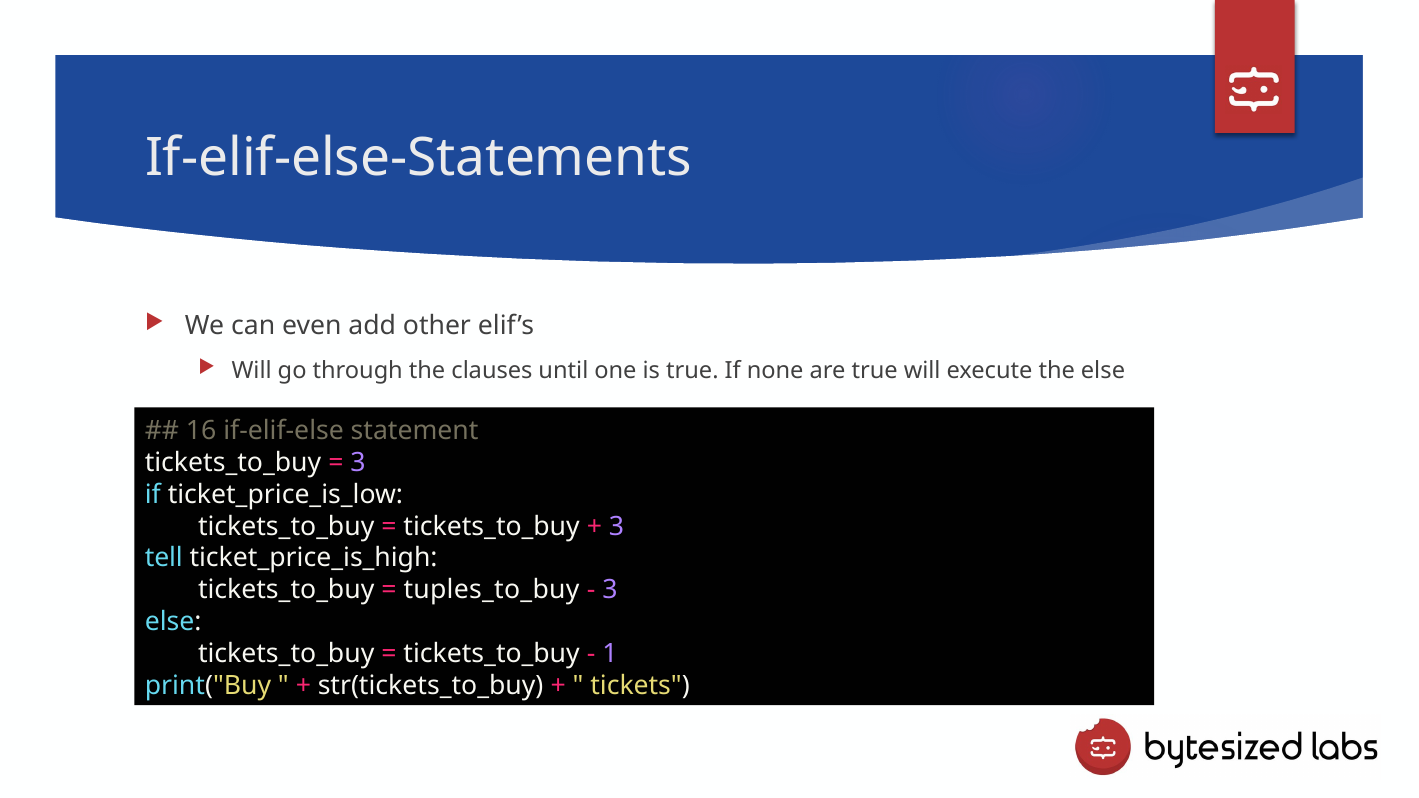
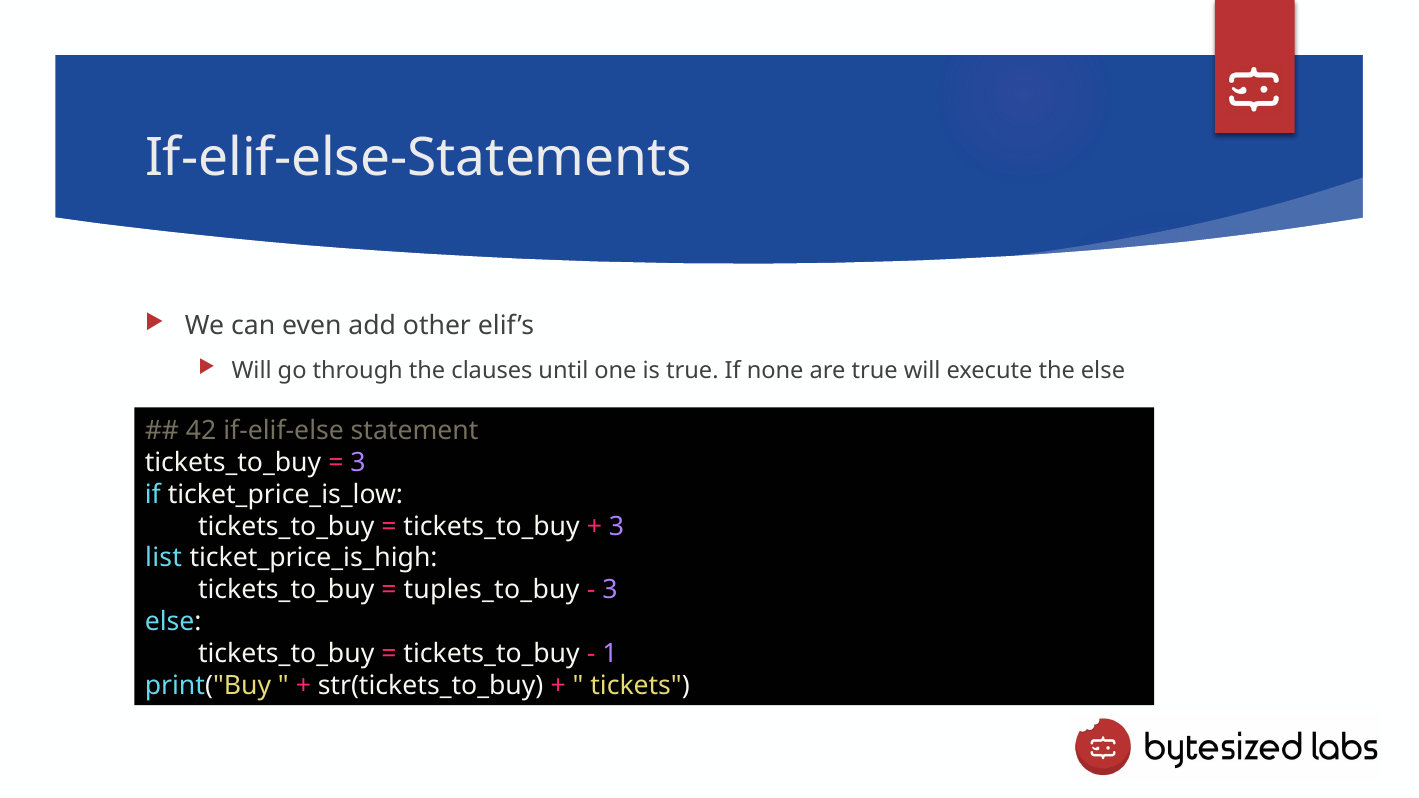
16: 16 -> 42
tell: tell -> list
